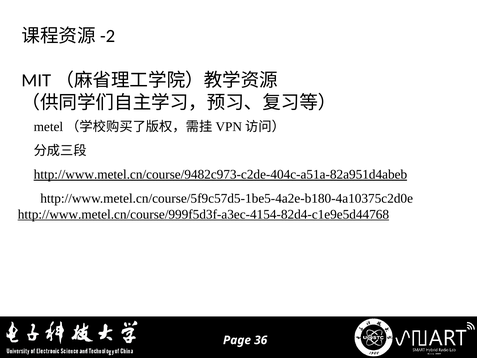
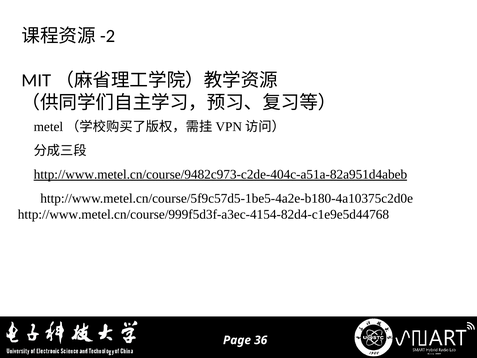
http://www.metel.cn/course/999f5d3f-a3ec-4154-82d4-c1e9e5d44768 underline: present -> none
